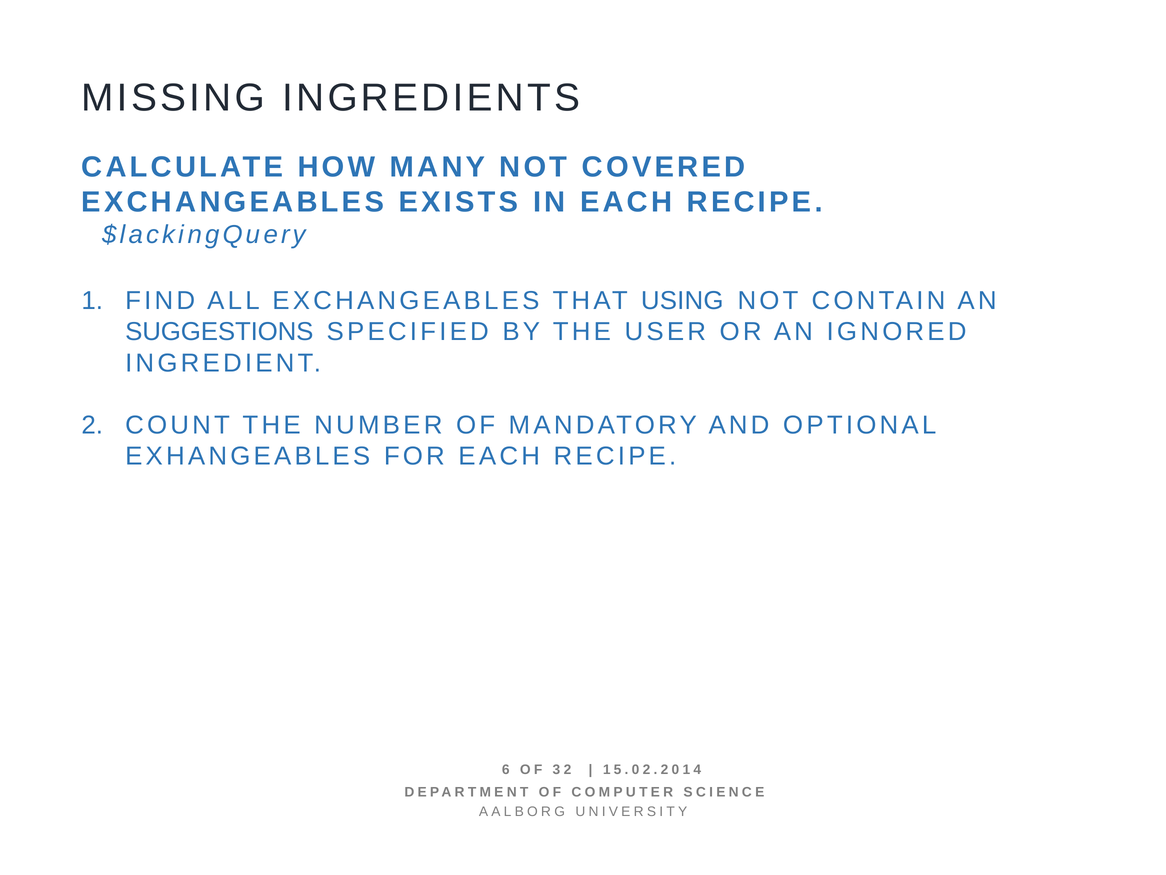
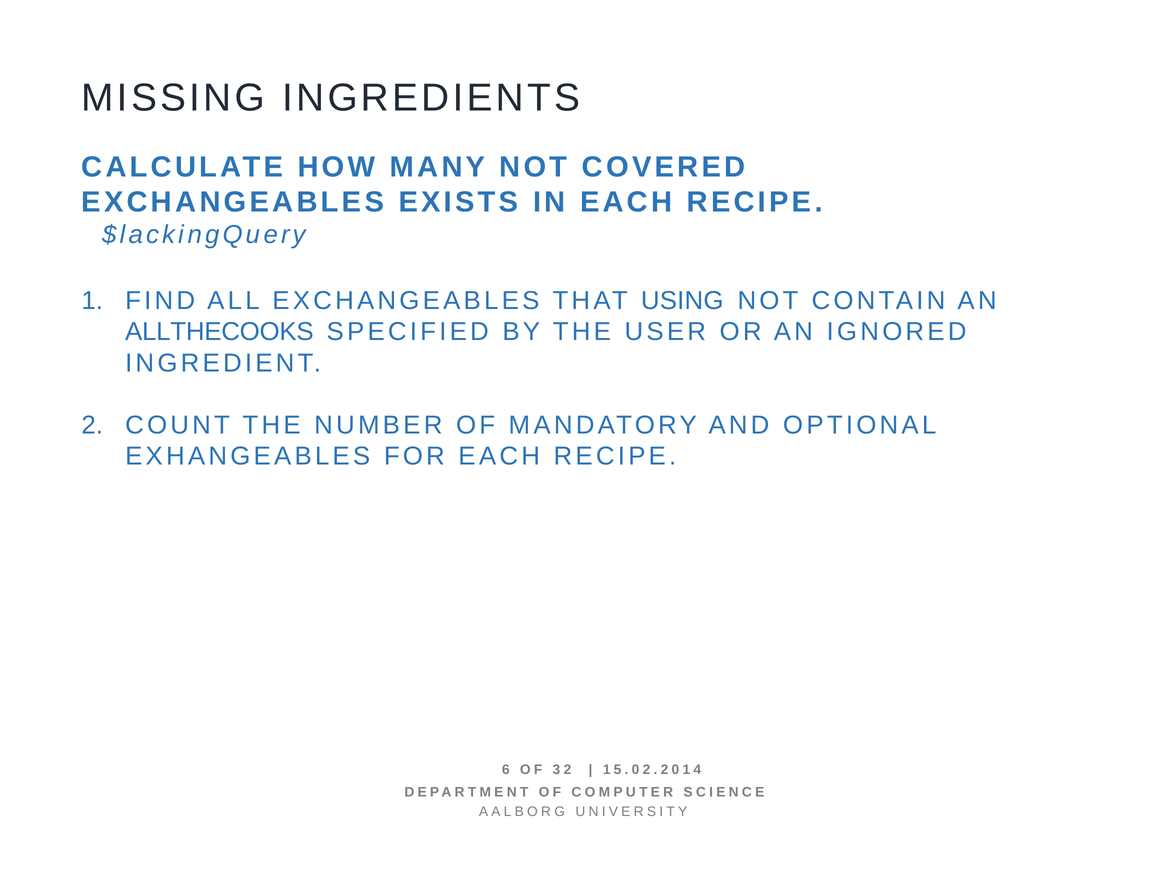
SUGGESTIONS: SUGGESTIONS -> ALLTHECOOKS
